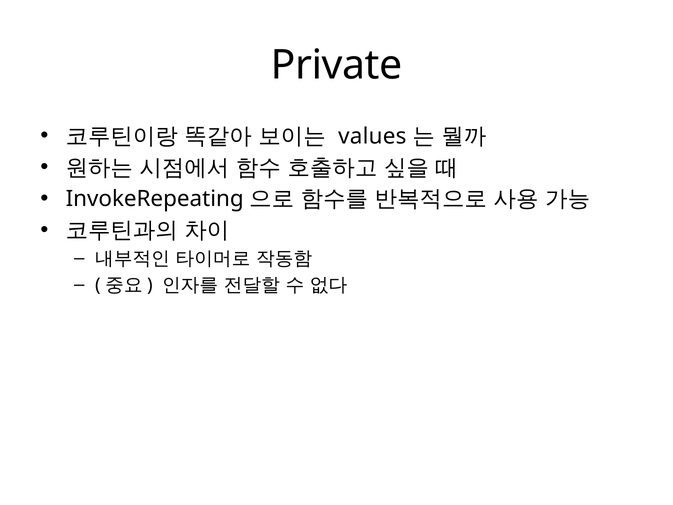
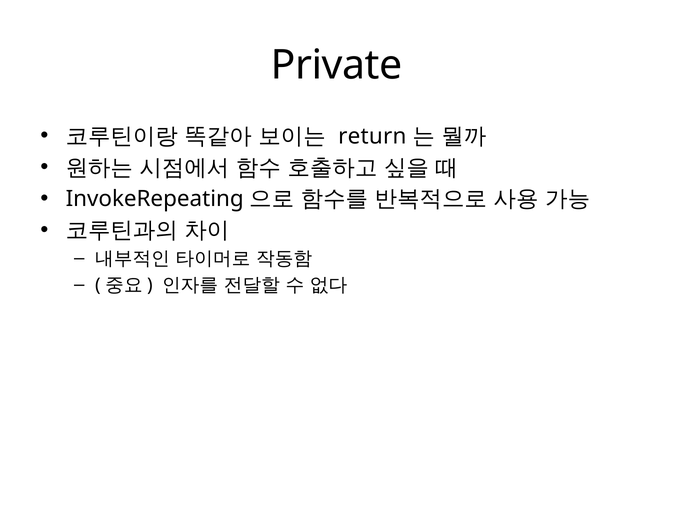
values: values -> return
